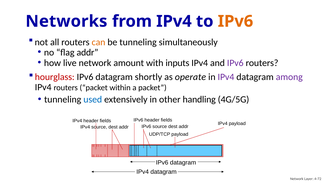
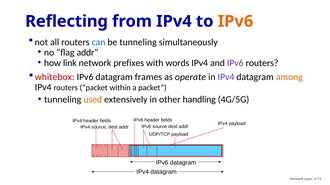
Networks: Networks -> Reflecting
can colour: orange -> blue
live: live -> link
amount: amount -> prefixes
inputs: inputs -> words
hourglass: hourglass -> whitebox
shortly: shortly -> frames
among colour: purple -> orange
used colour: blue -> orange
